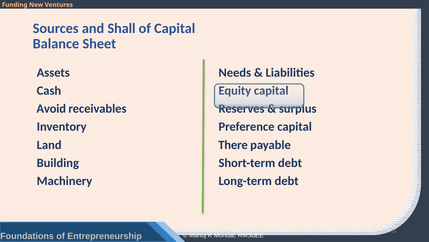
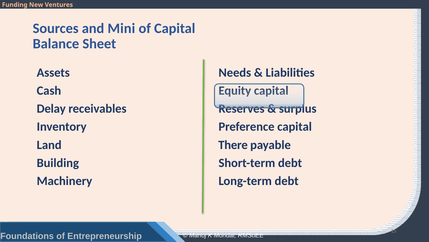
Shall: Shall -> Mini
Avoid: Avoid -> Delay
